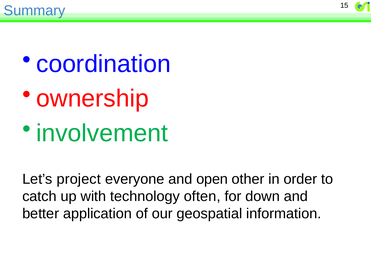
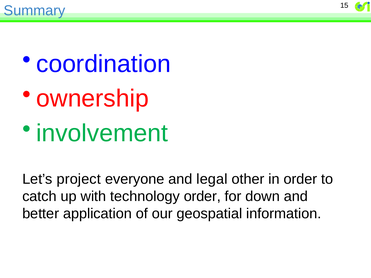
open: open -> legal
technology often: often -> order
